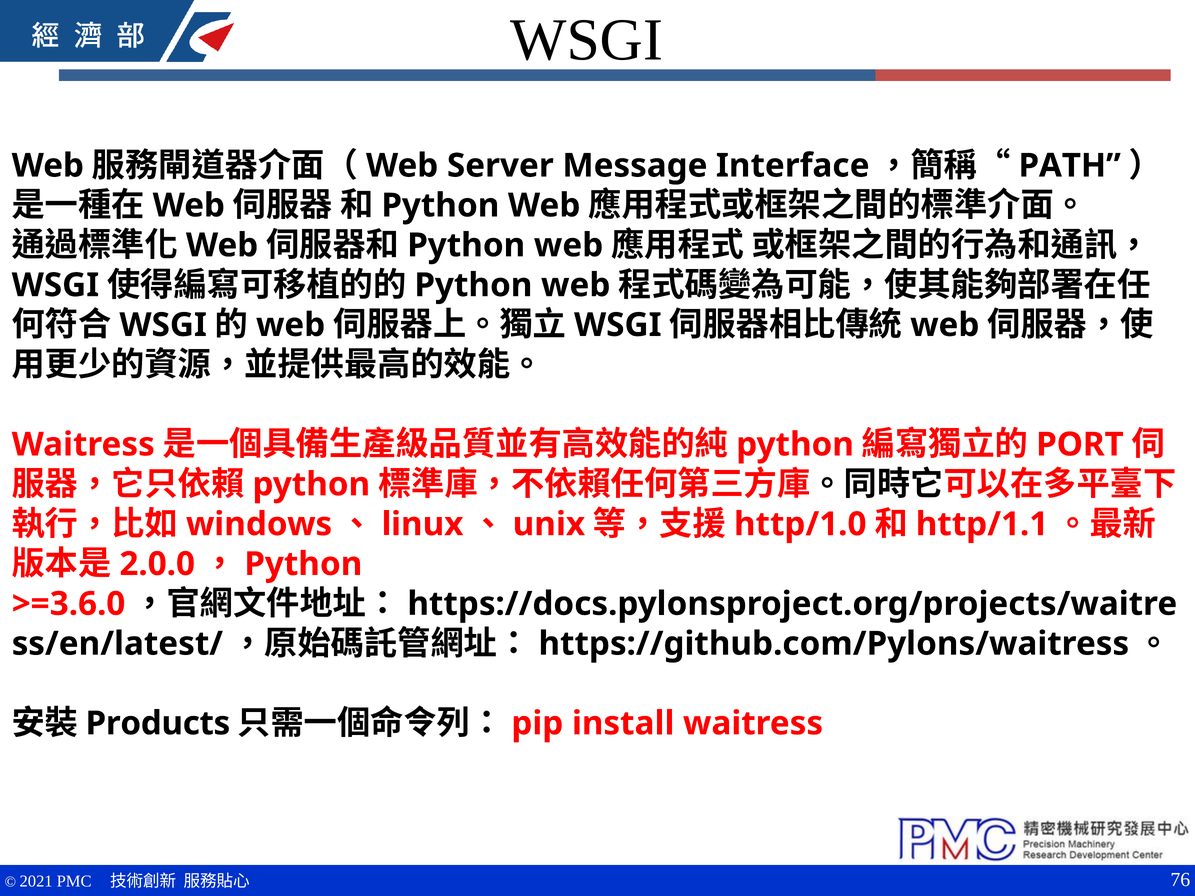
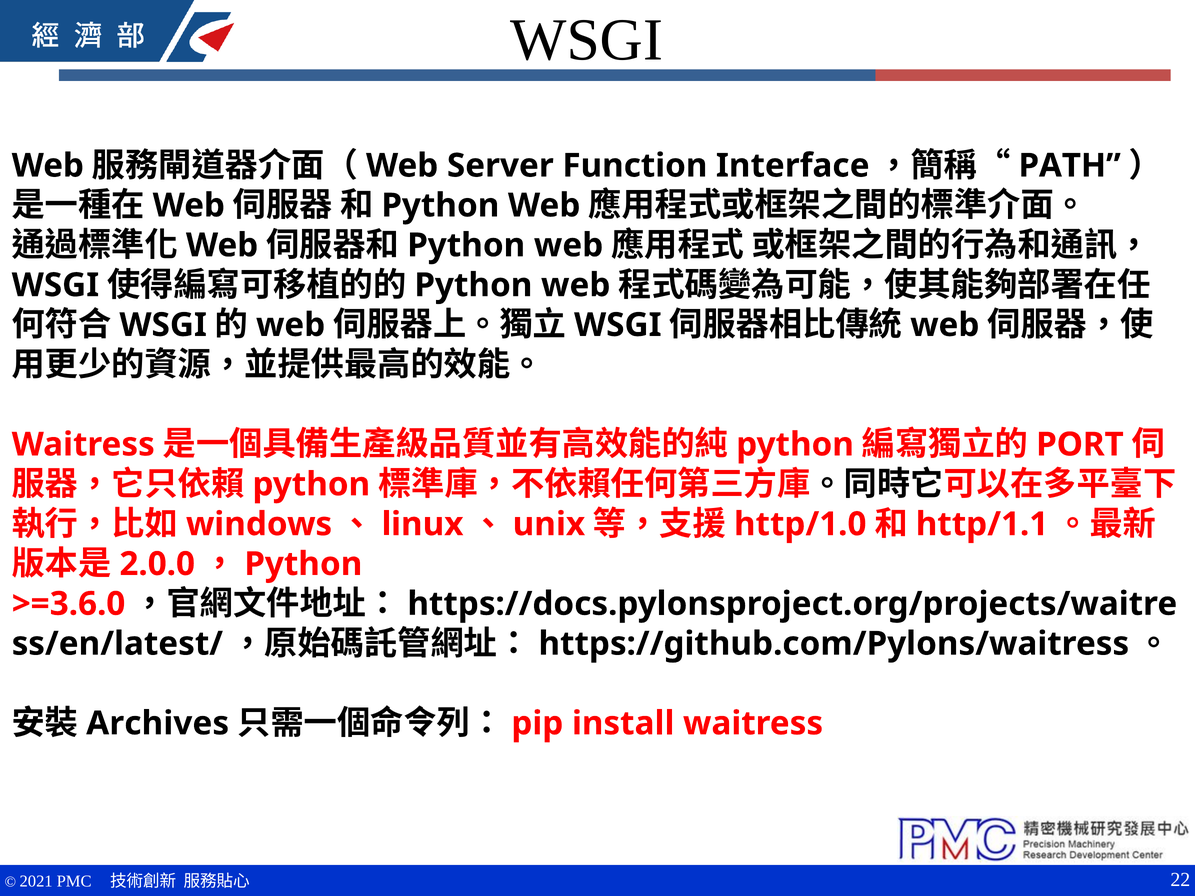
Message: Message -> Function
Products: Products -> Archives
76: 76 -> 22
